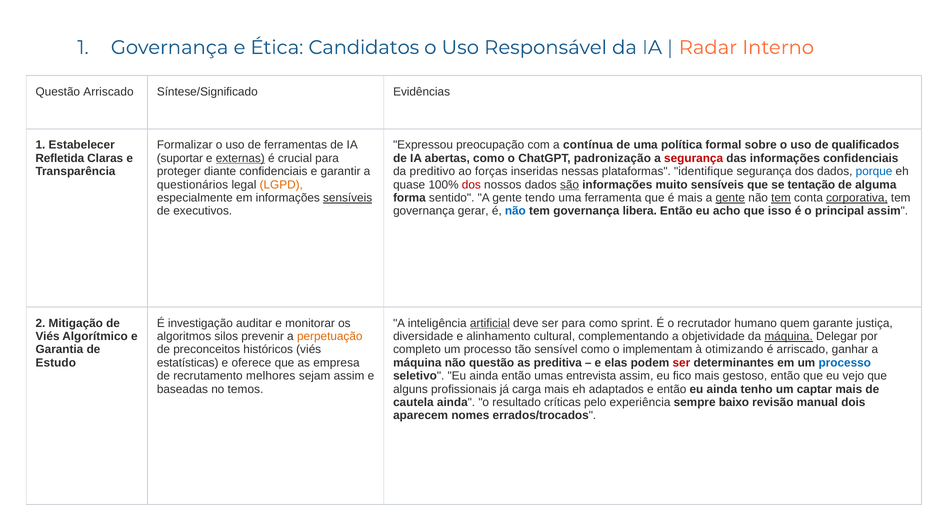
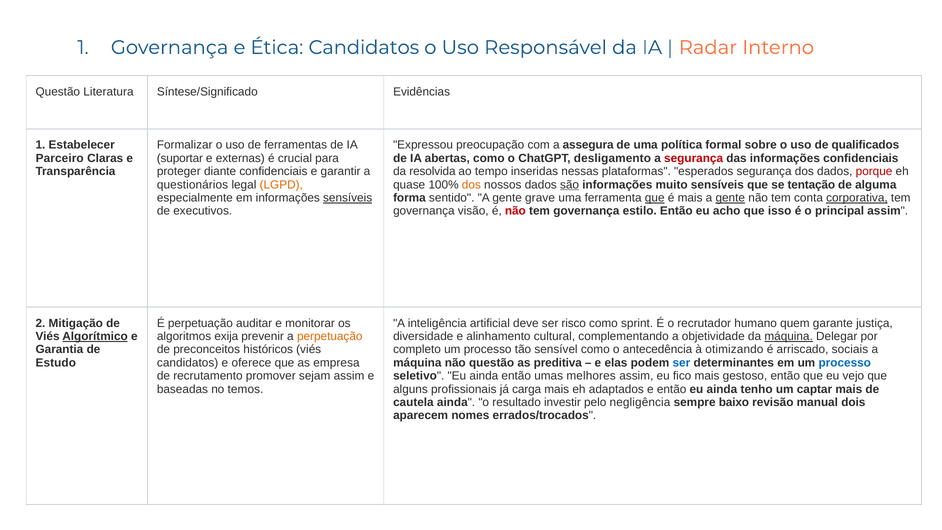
Questão Arriscado: Arriscado -> Literatura
contínua: contínua -> assegura
Refletida: Refletida -> Parceiro
externas underline: present -> none
padronização: padronização -> desligamento
preditivo: preditivo -> resolvida
forças: forças -> tempo
identifique: identifique -> esperados
porque colour: blue -> red
dos at (471, 185) colour: red -> orange
tendo: tendo -> grave
que at (655, 198) underline: none -> present
tem at (781, 198) underline: present -> none
gerar: gerar -> visão
não at (515, 211) colour: blue -> red
libera: libera -> estilo
É investigação: investigação -> perpetuação
artificial underline: present -> none
ser para: para -> risco
Algorítmico underline: none -> present
silos: silos -> exija
implementam: implementam -> antecedência
ganhar: ganhar -> sociais
estatísticas at (188, 363): estatísticas -> candidatos
ser at (681, 363) colour: red -> blue
melhores: melhores -> promover
entrevista: entrevista -> melhores
críticas: críticas -> investir
experiência: experiência -> negligência
